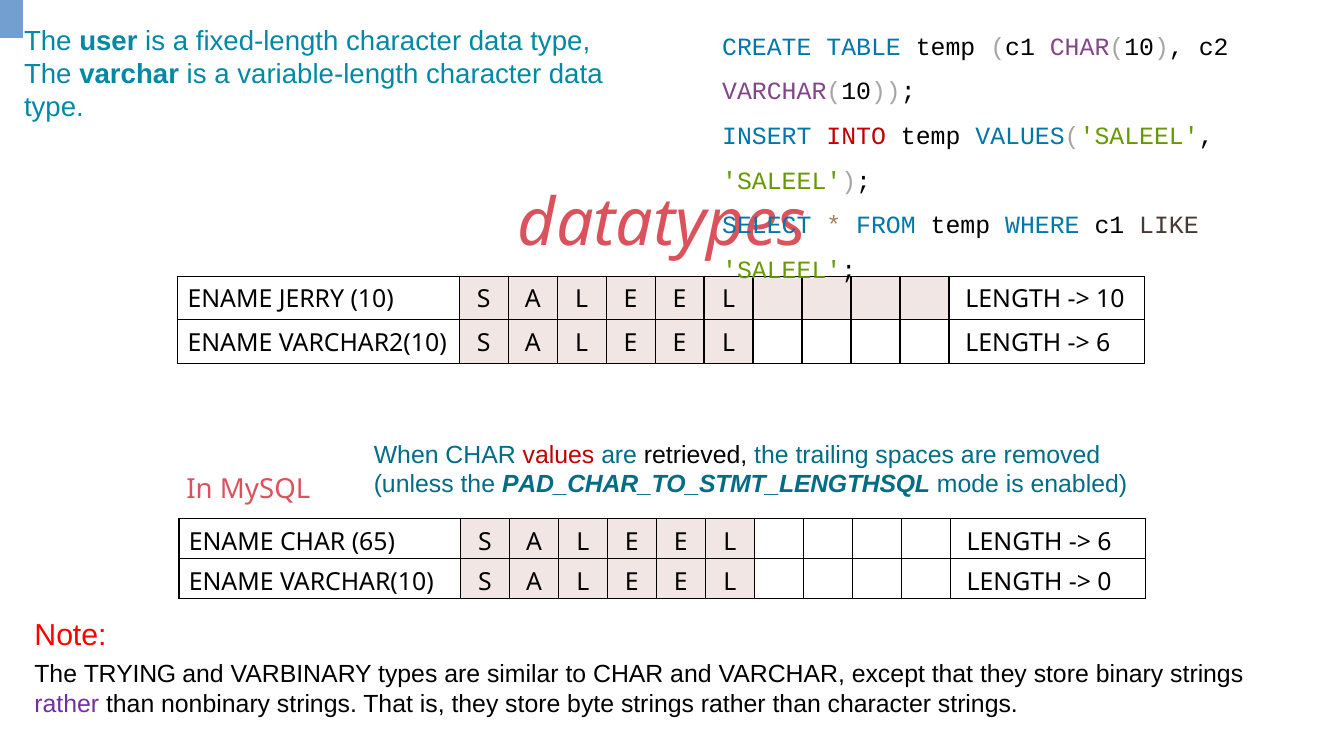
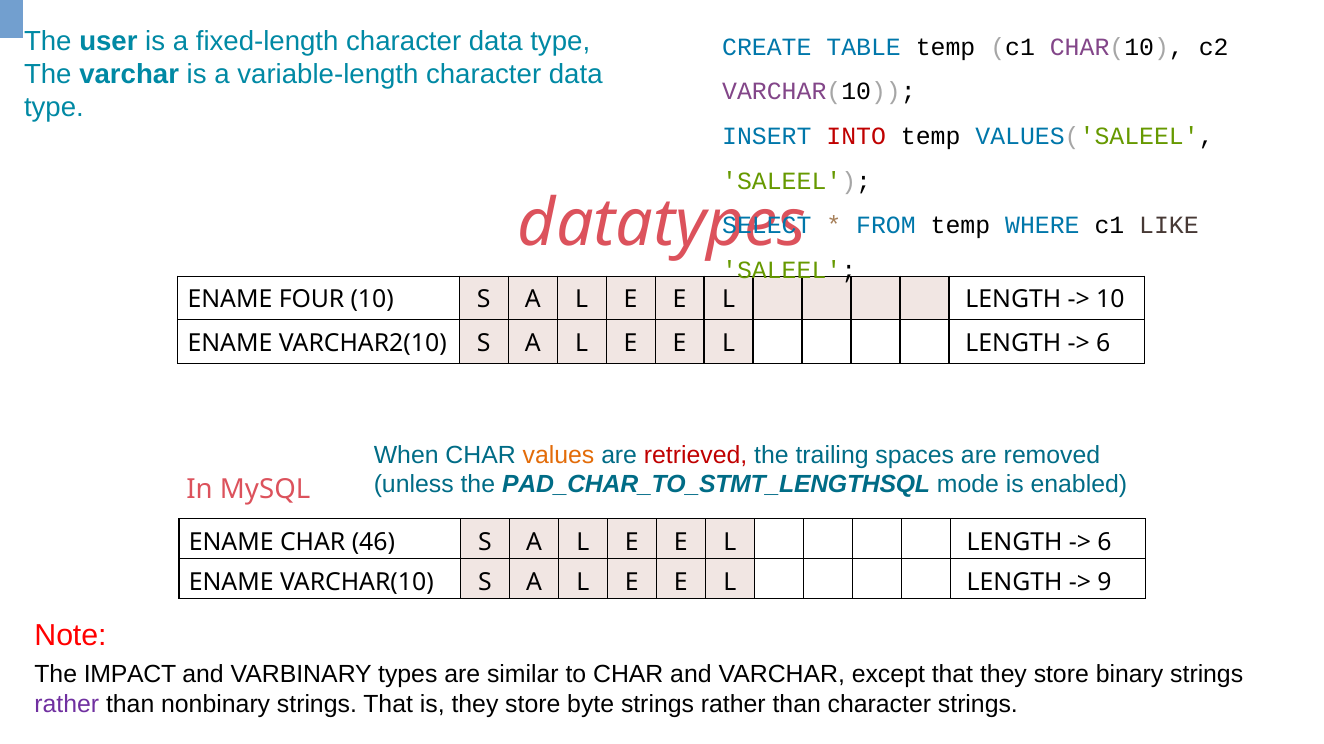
JERRY: JERRY -> FOUR
values colour: red -> orange
retrieved colour: black -> red
65: 65 -> 46
0: 0 -> 9
TRYING: TRYING -> IMPACT
